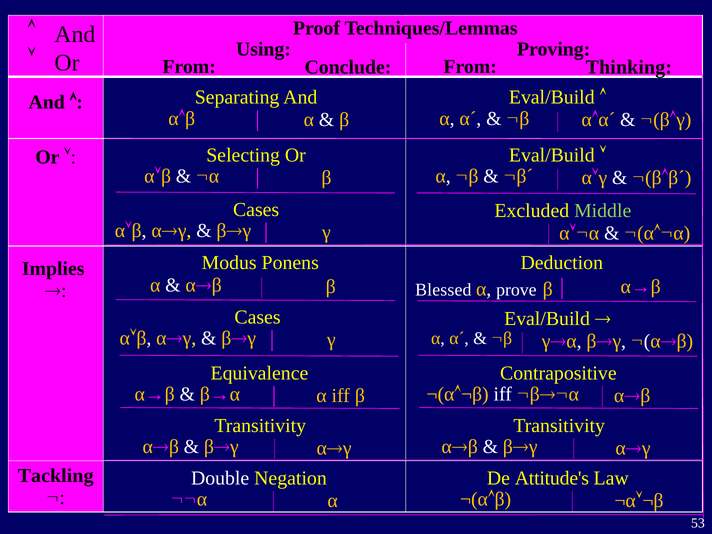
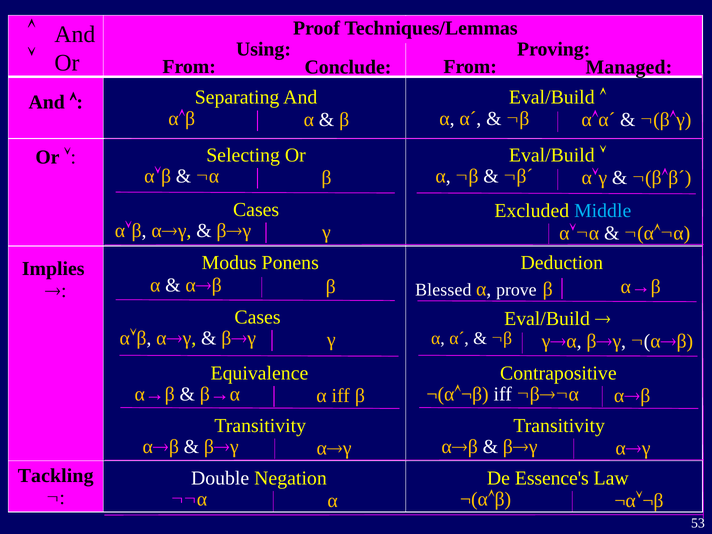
Thinking: Thinking -> Managed
Middle colour: light green -> light blue
Attitude's: Attitude's -> Essence's
